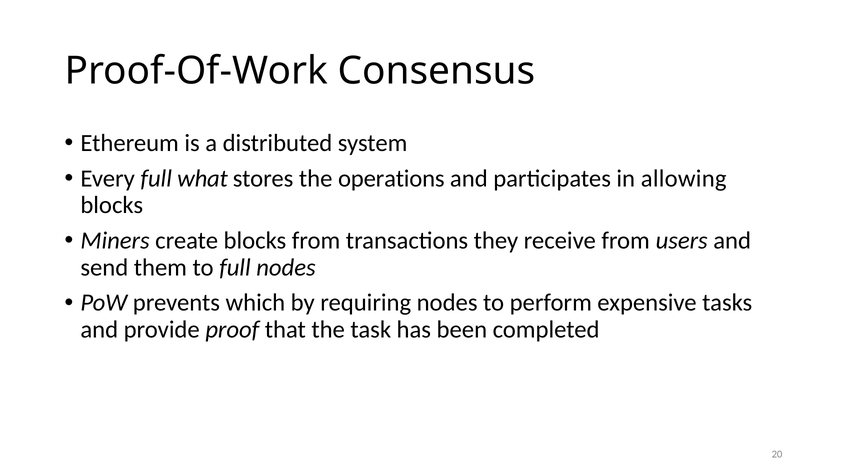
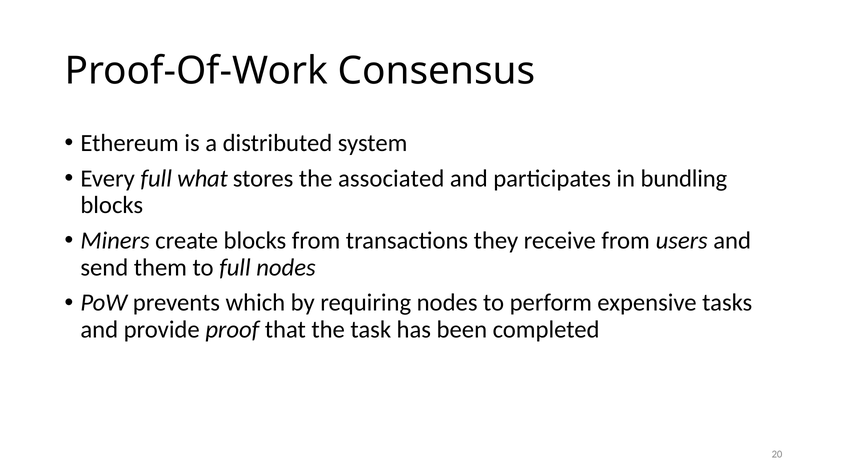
operations: operations -> associated
allowing: allowing -> bundling
